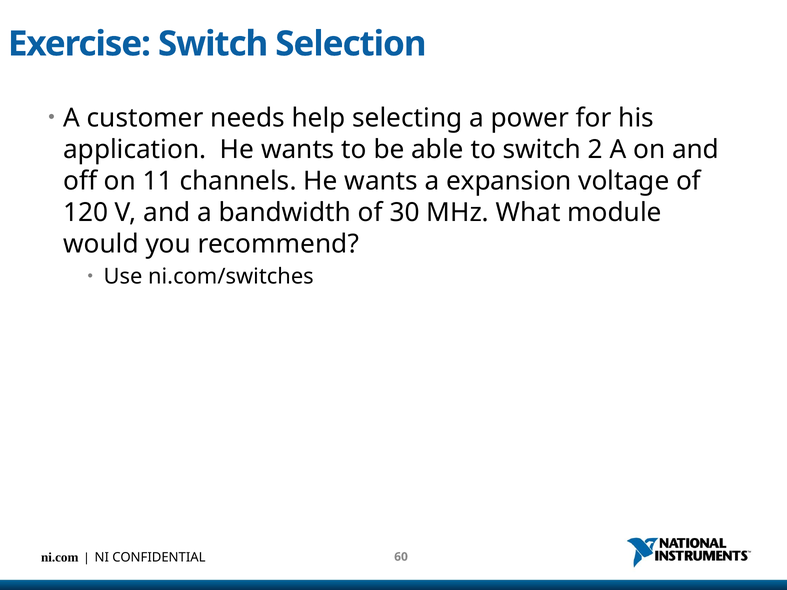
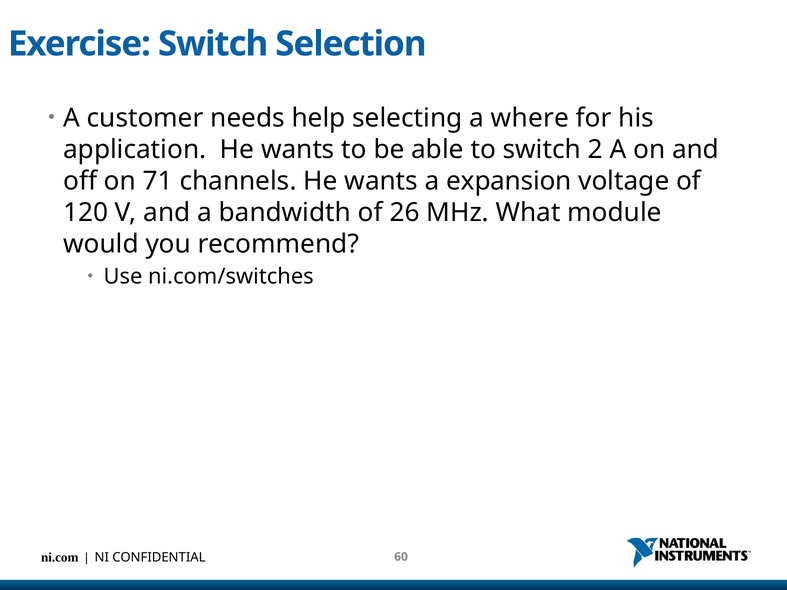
power: power -> where
11: 11 -> 71
30: 30 -> 26
